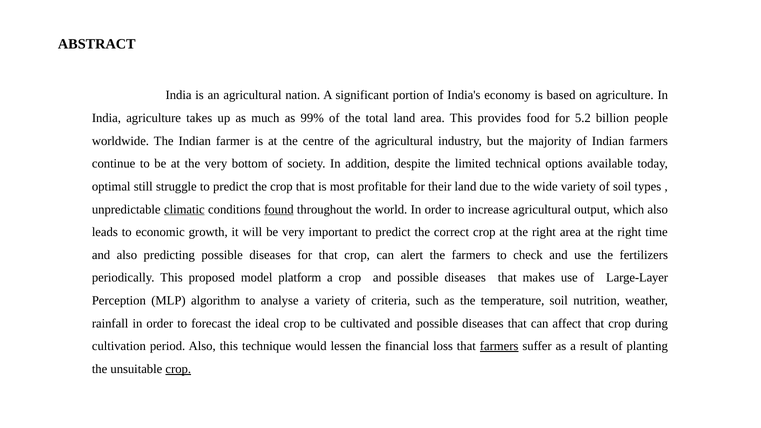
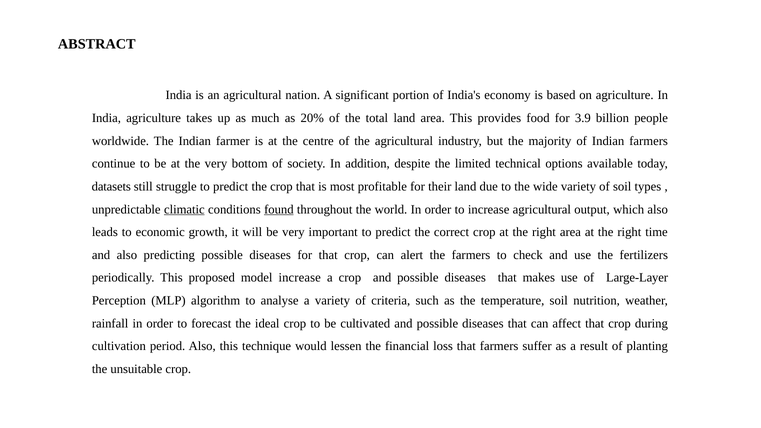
99%: 99% -> 20%
5.2: 5.2 -> 3.9
optimal: optimal -> datasets
model platform: platform -> increase
farmers at (499, 346) underline: present -> none
crop at (178, 369) underline: present -> none
